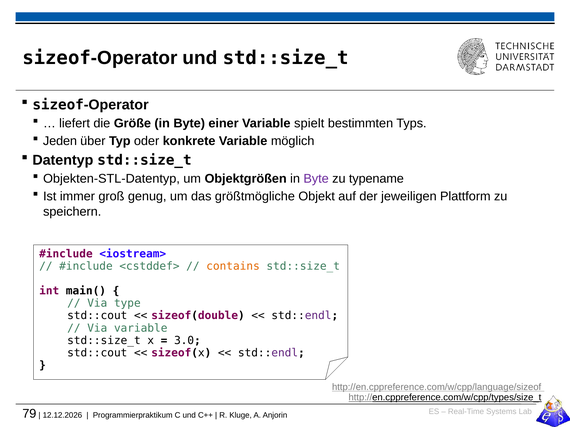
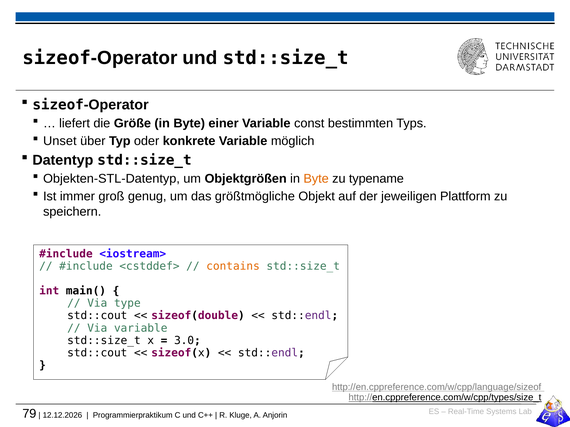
spielt: spielt -> const
Jeden: Jeden -> Unset
Byte at (316, 179) colour: purple -> orange
